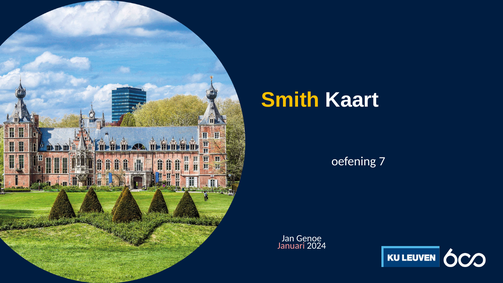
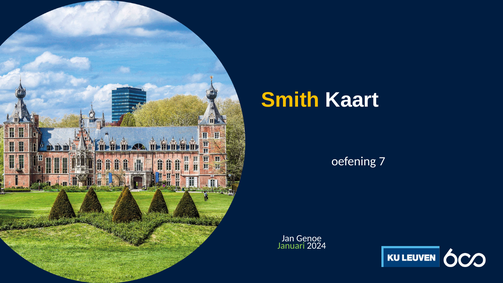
Januari colour: pink -> light green
